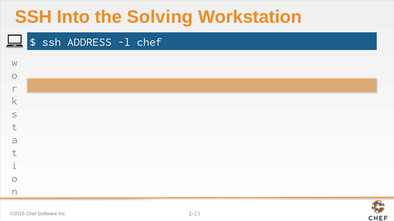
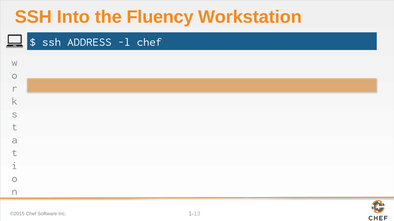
Solving: Solving -> Fluency
